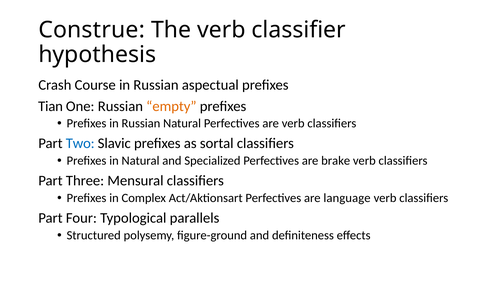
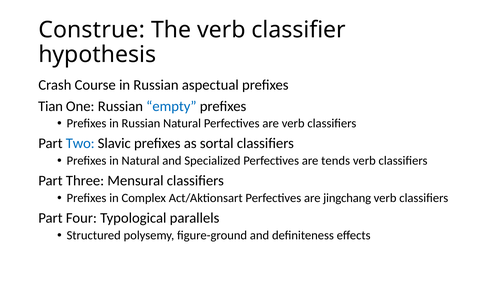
empty colour: orange -> blue
brake: brake -> tends
language: language -> jingchang
